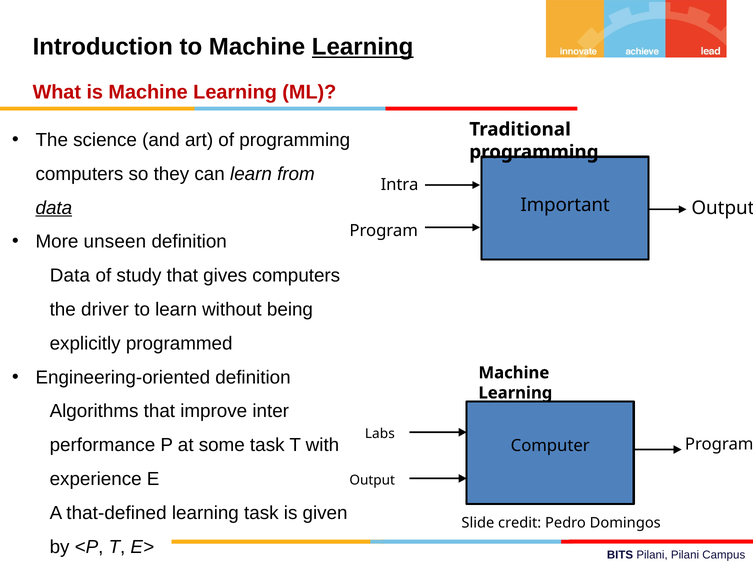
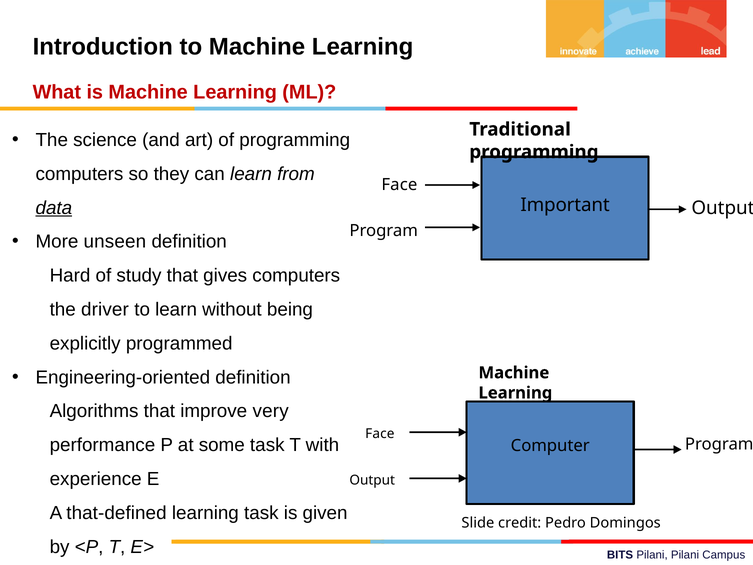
Learning at (363, 47) underline: present -> none
Intra at (400, 184): Intra -> Face
Data at (70, 276): Data -> Hard
inter: inter -> very
Labs at (380, 433): Labs -> Face
